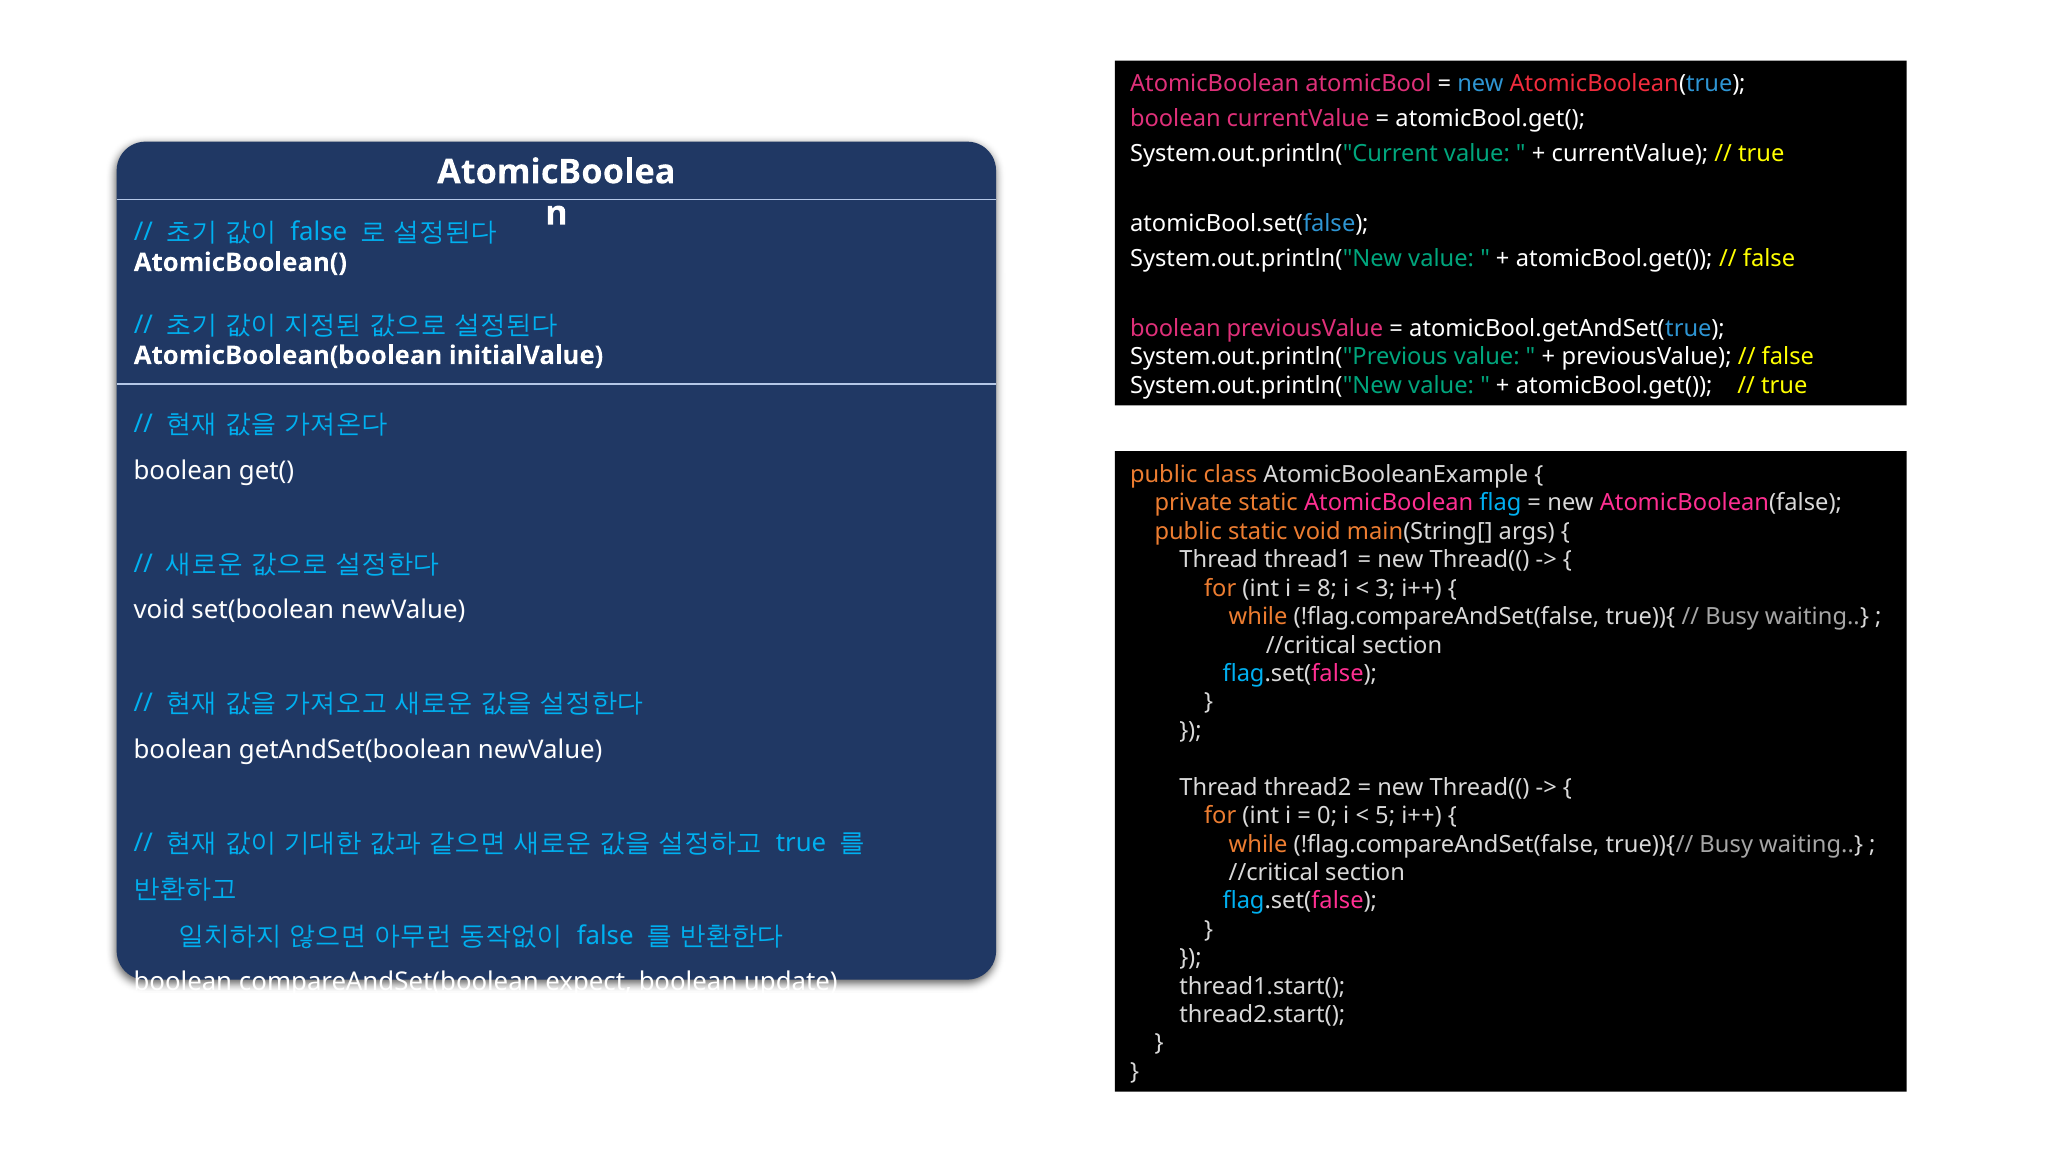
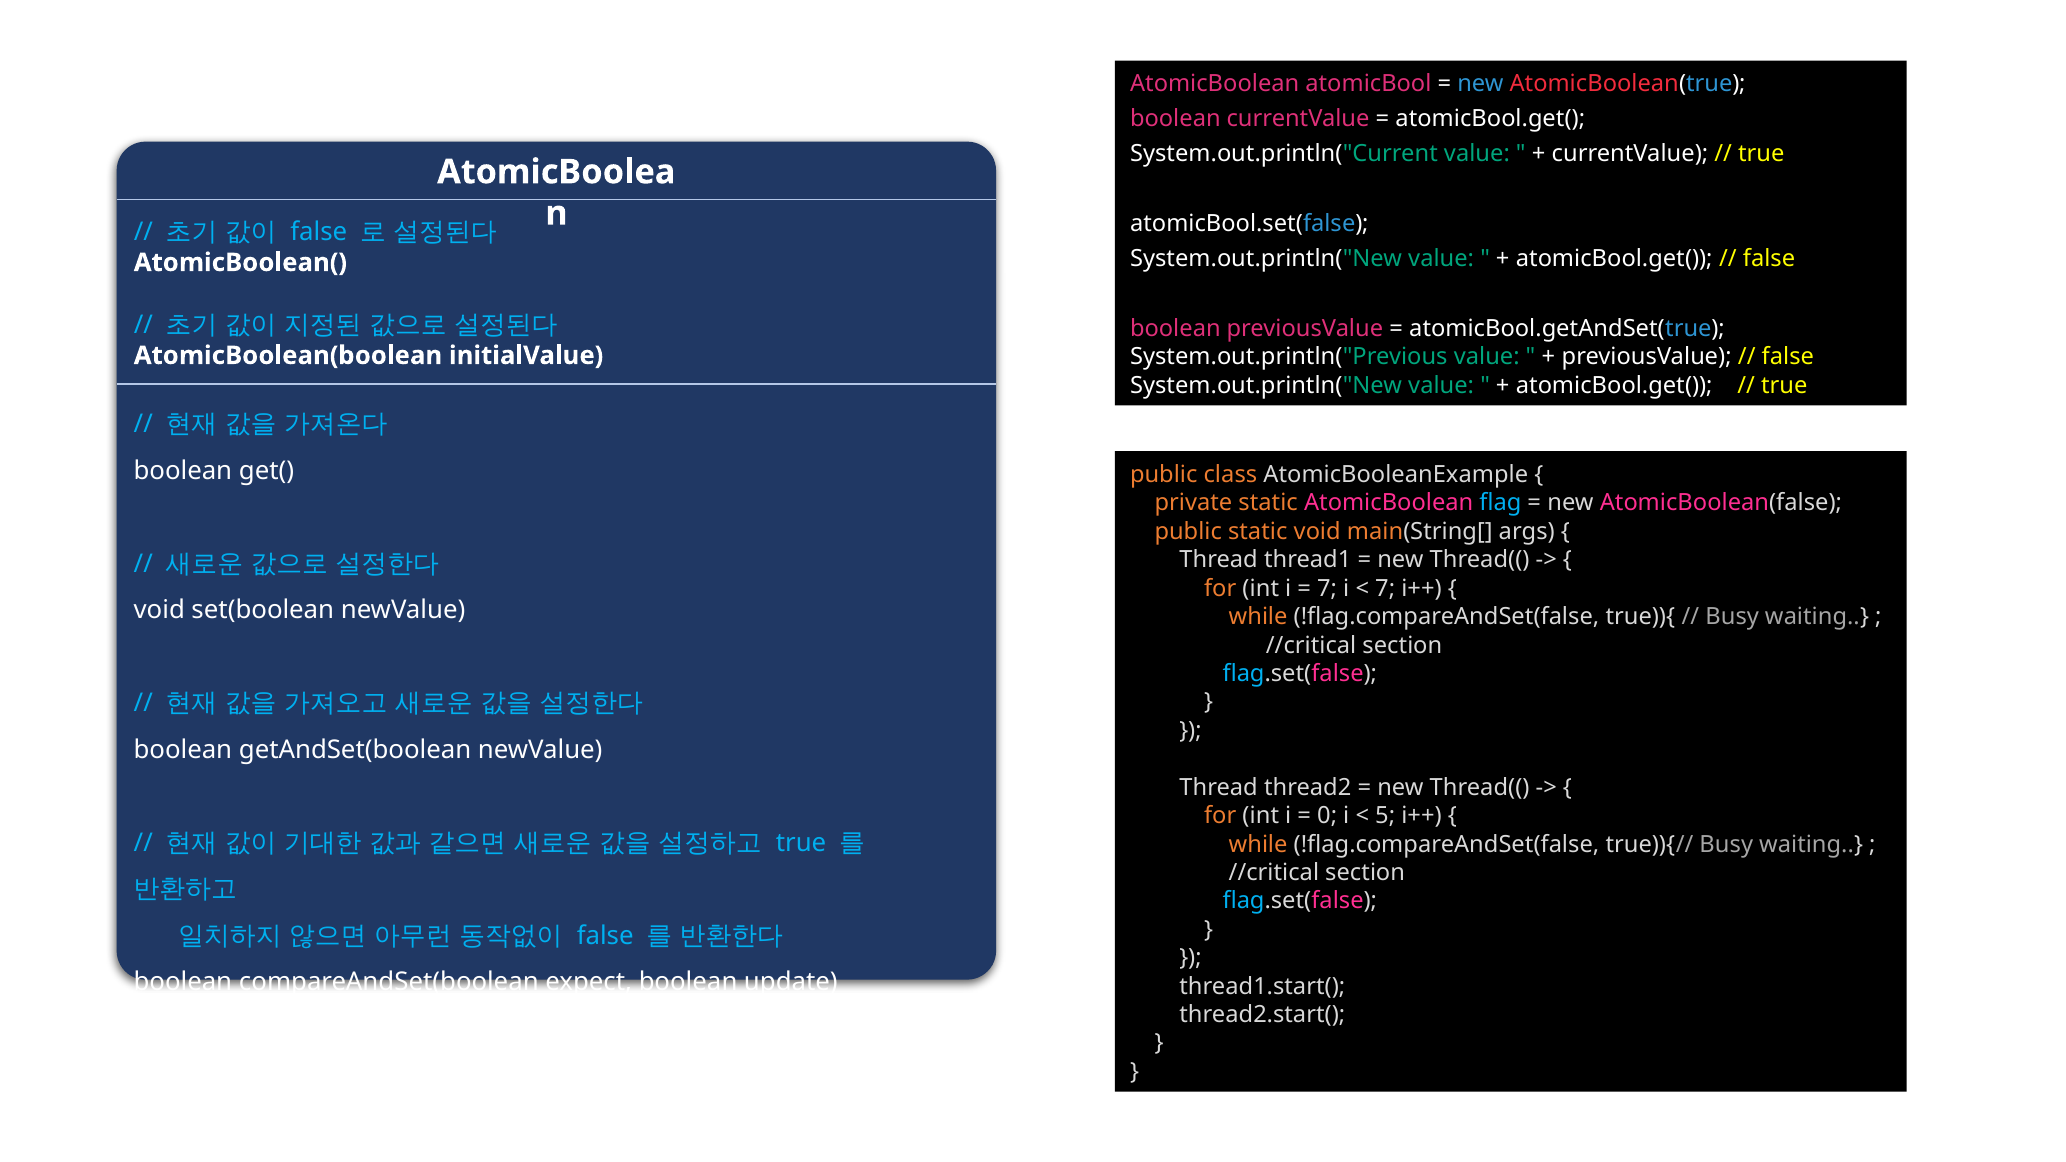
8 at (1327, 588): 8 -> 7
3 at (1385, 588): 3 -> 7
